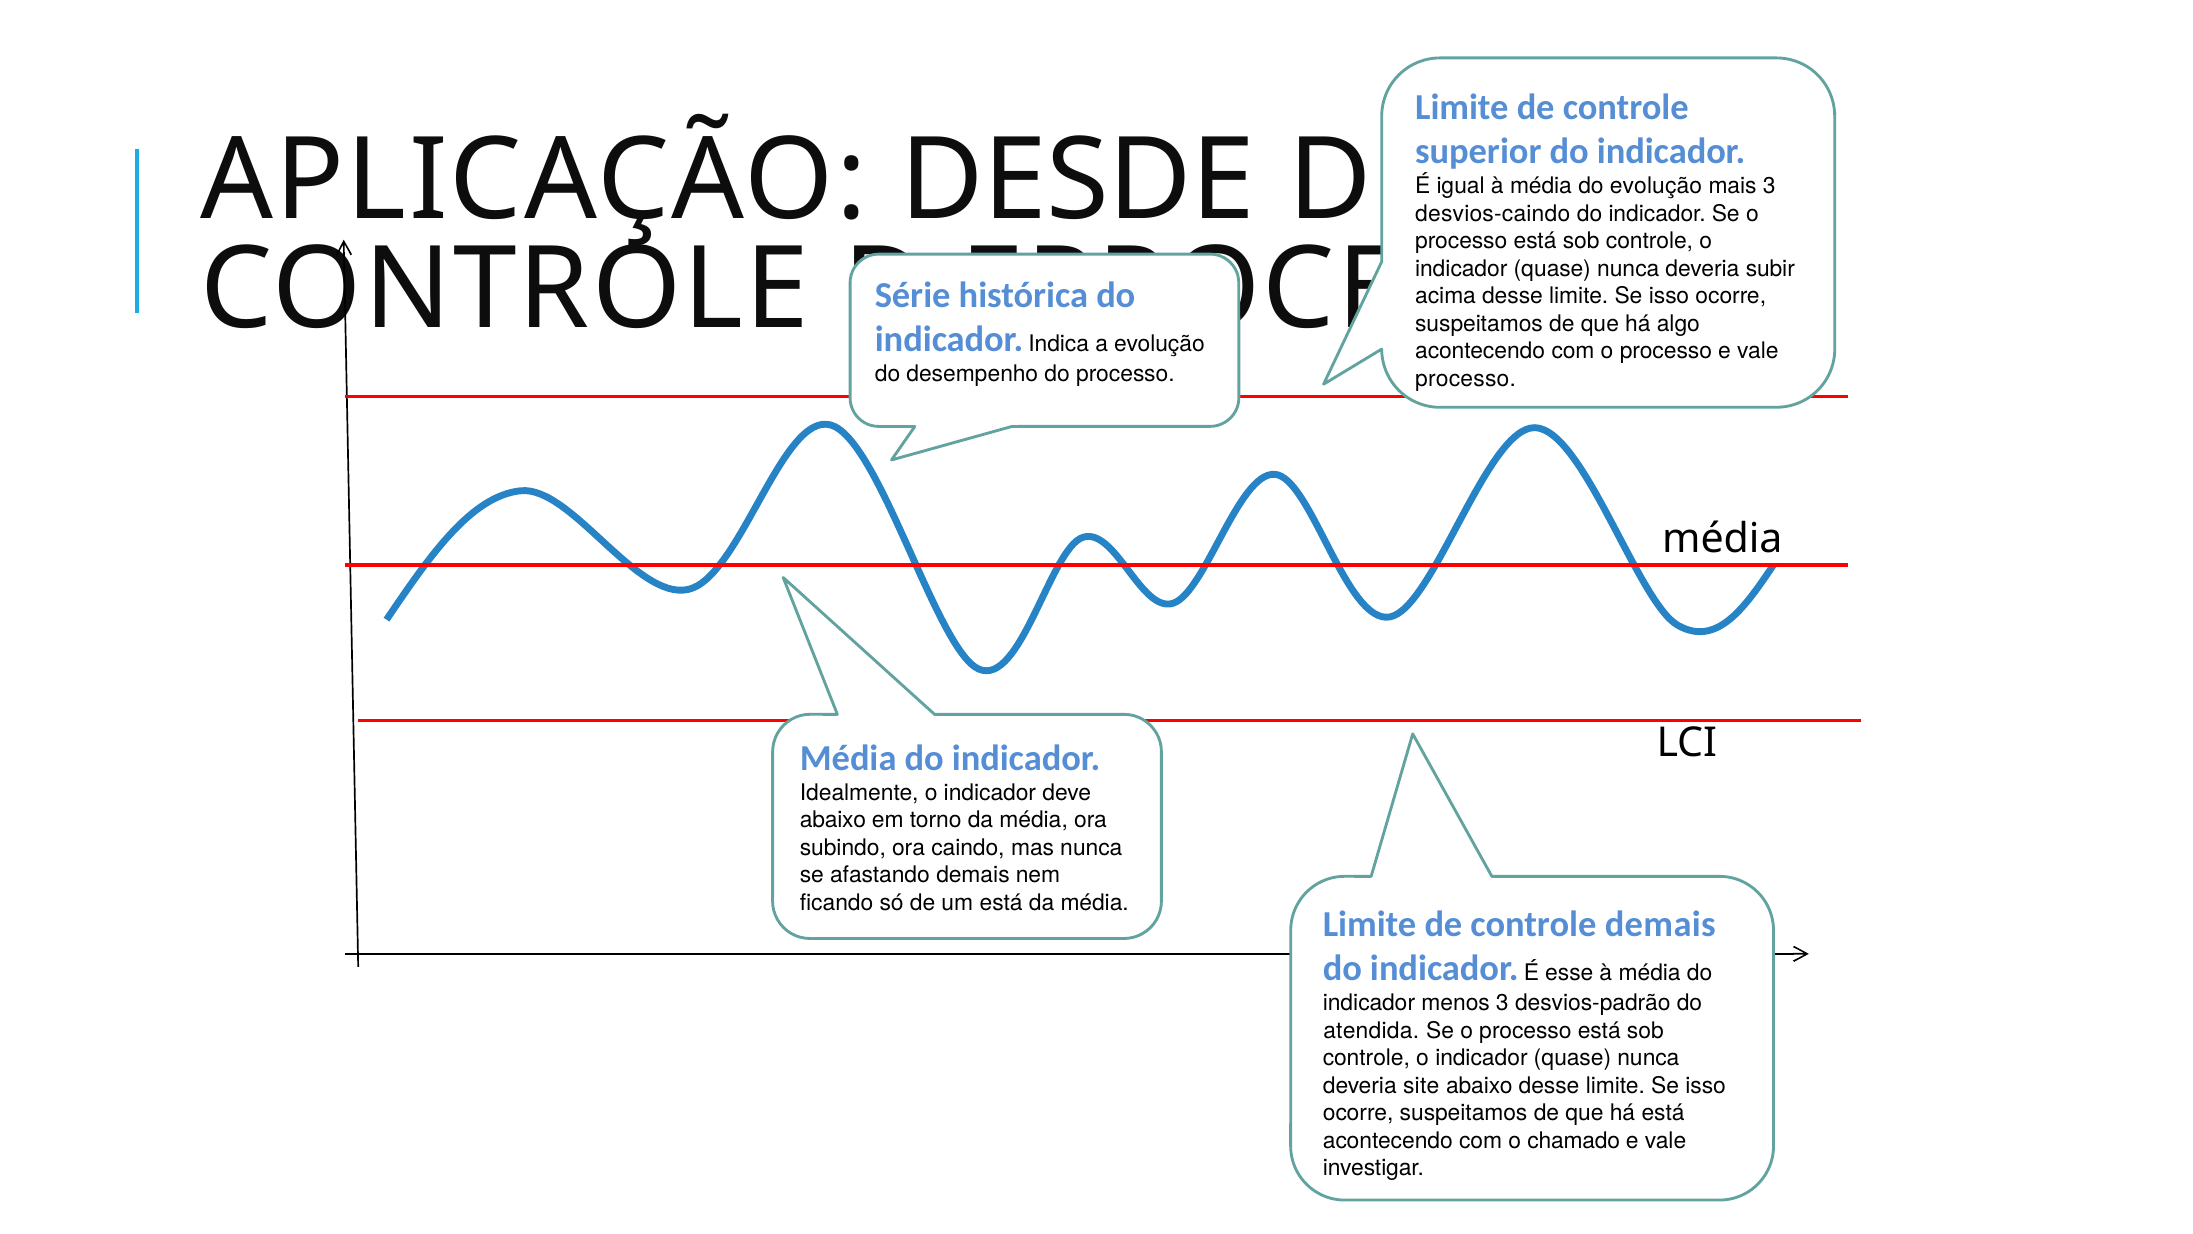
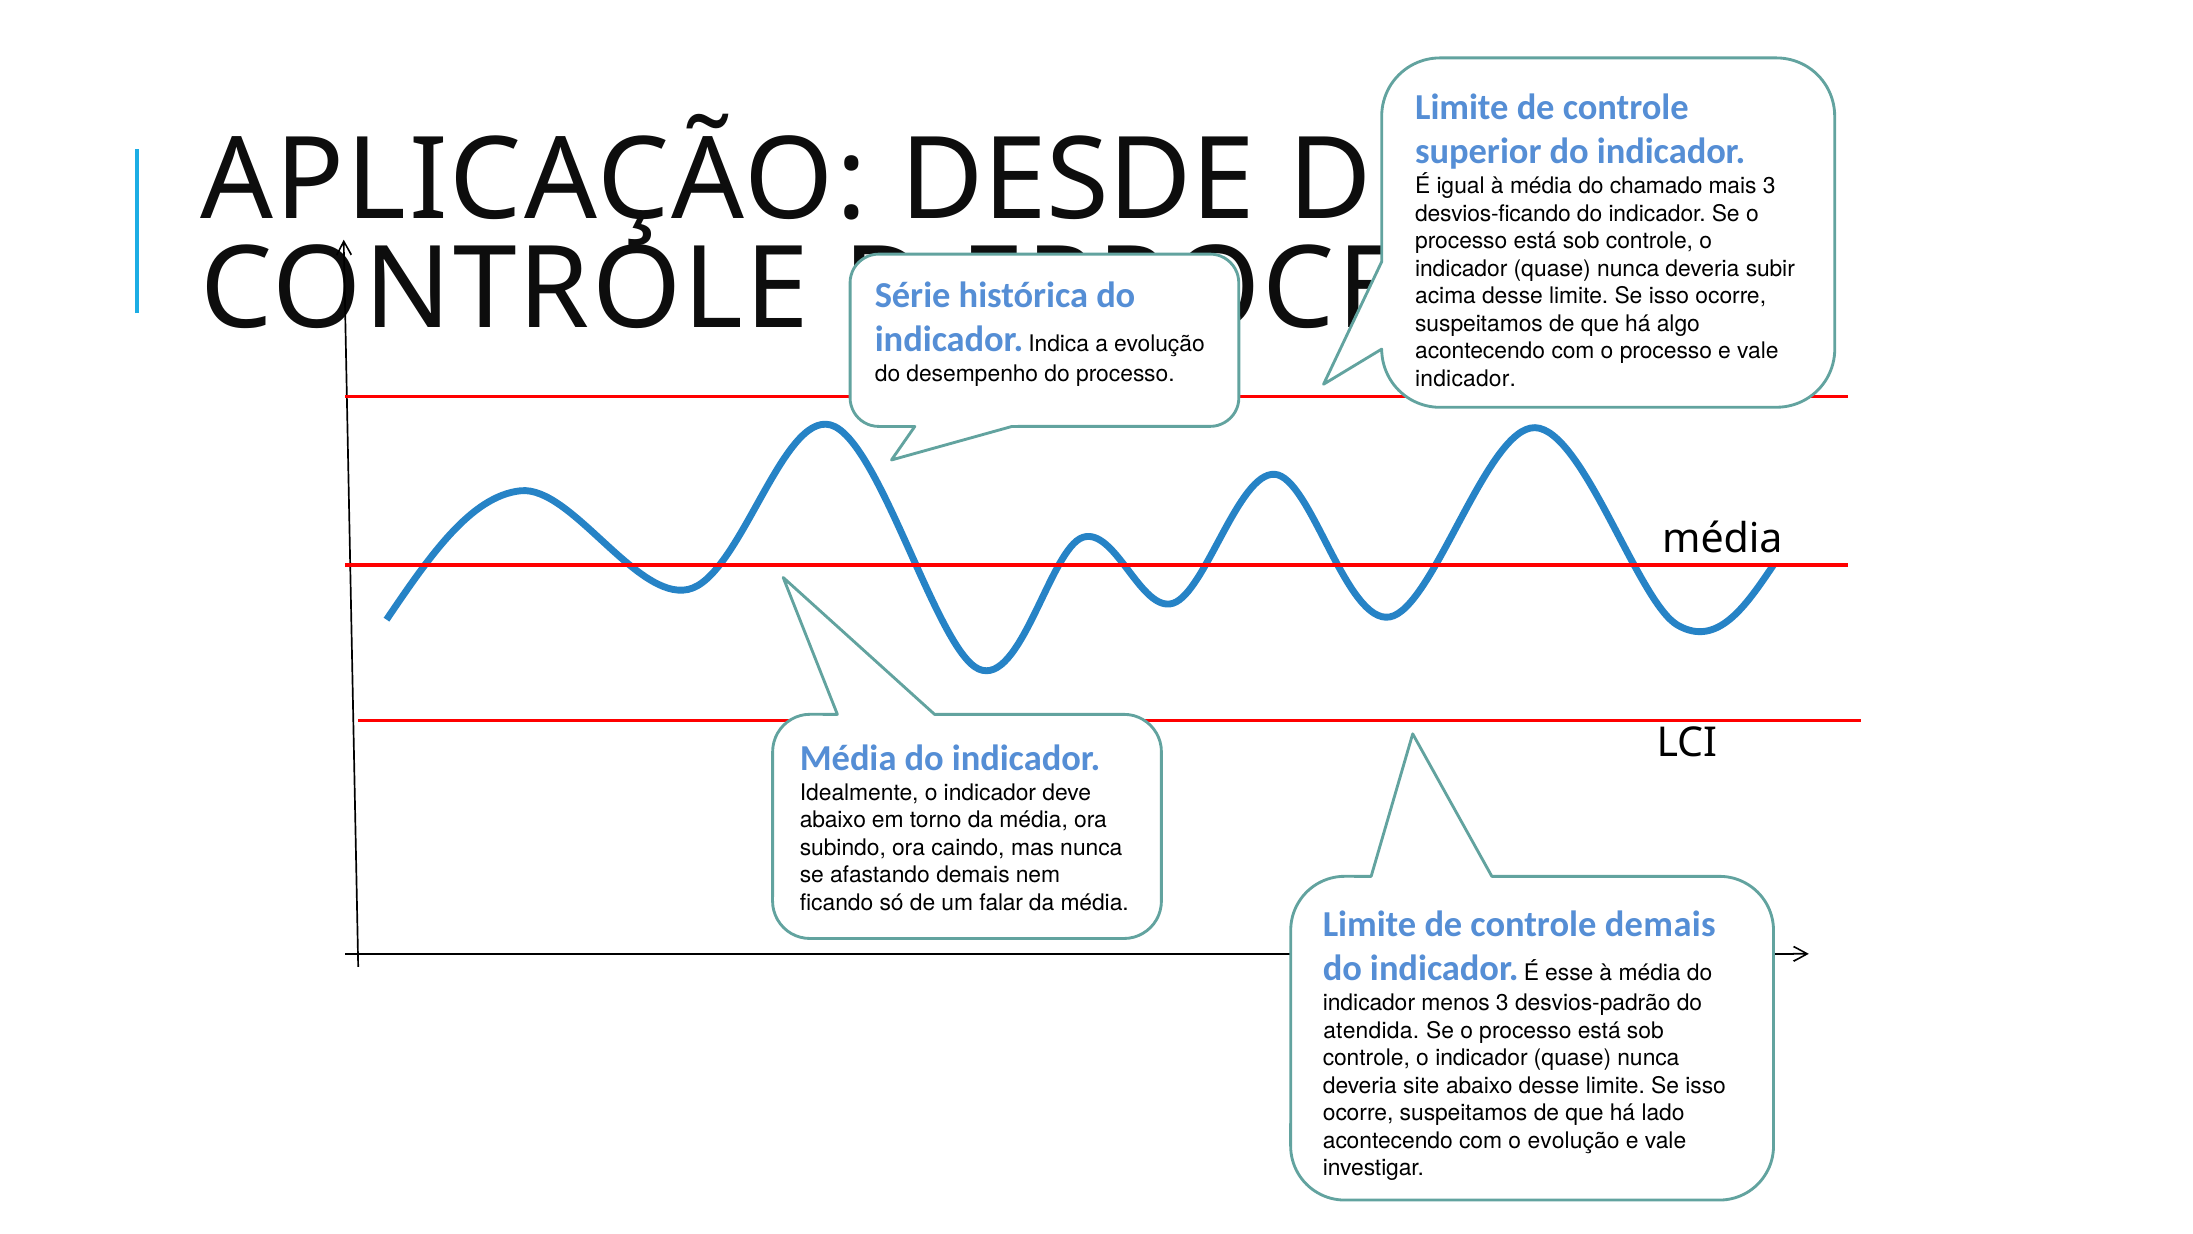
do evolução: evolução -> chamado
desvios-caindo: desvios-caindo -> desvios-ficando
processo at (1466, 378): processo -> indicador
um está: está -> falar
há está: está -> lado
o chamado: chamado -> evolução
